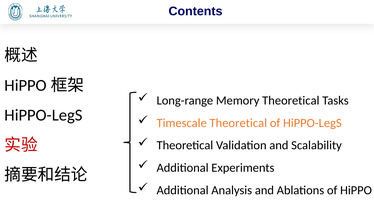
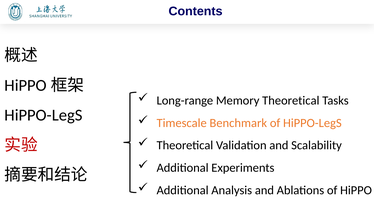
Timescale Theoretical: Theoretical -> Benchmark
